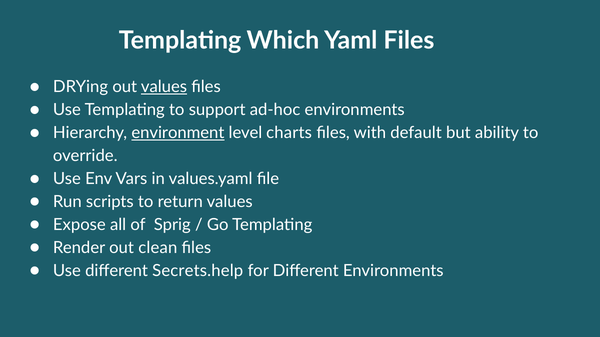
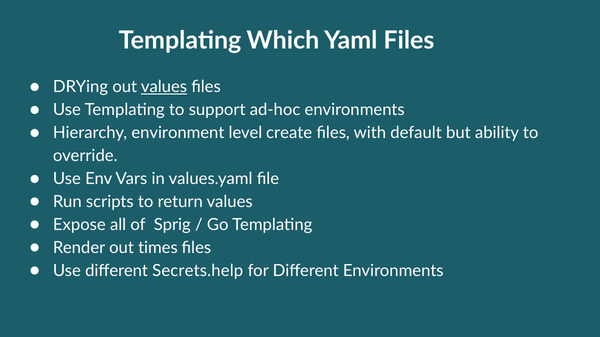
environment underline: present -> none
charts: charts -> create
clean: clean -> times
